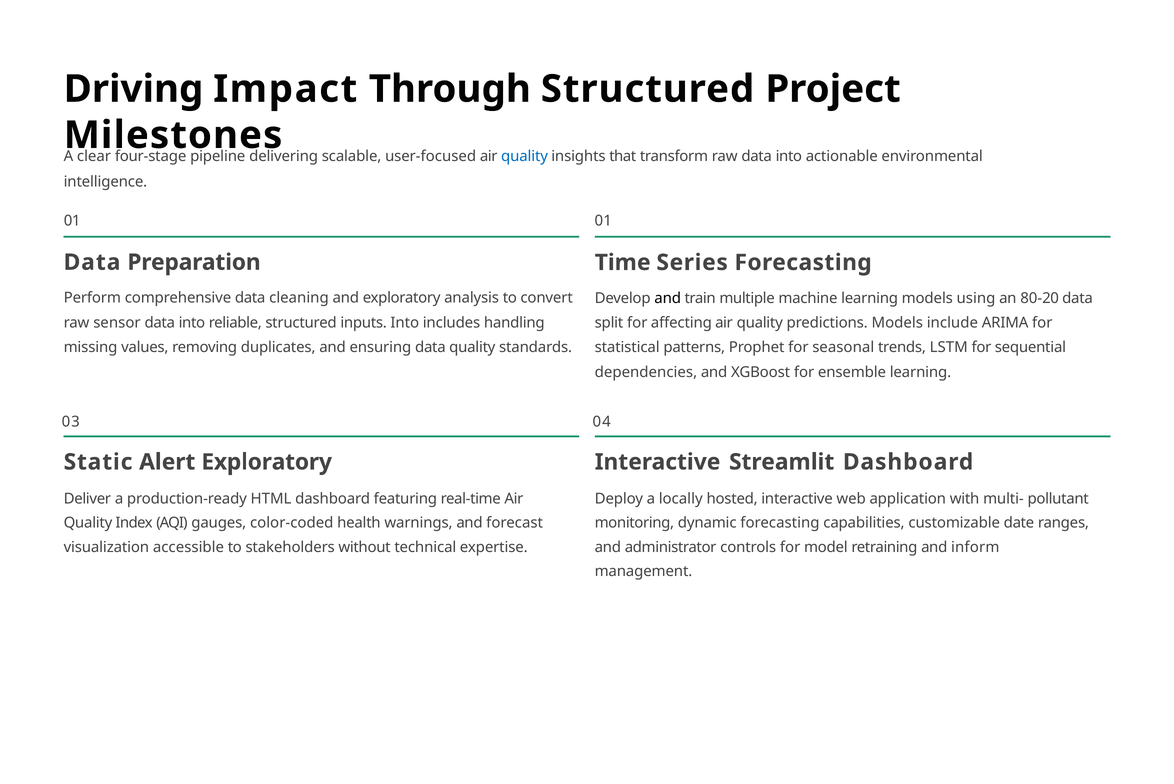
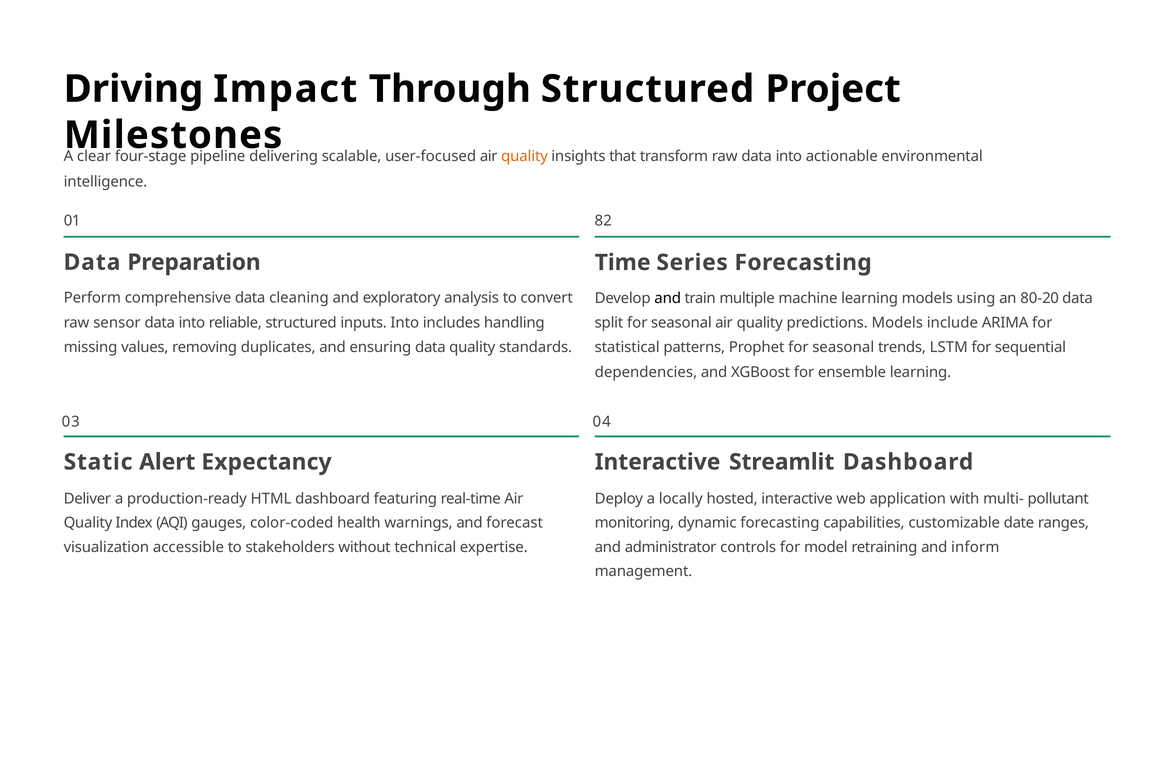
quality at (525, 156) colour: blue -> orange
01 01: 01 -> 82
split for affecting: affecting -> seasonal
Alert Exploratory: Exploratory -> Expectancy
